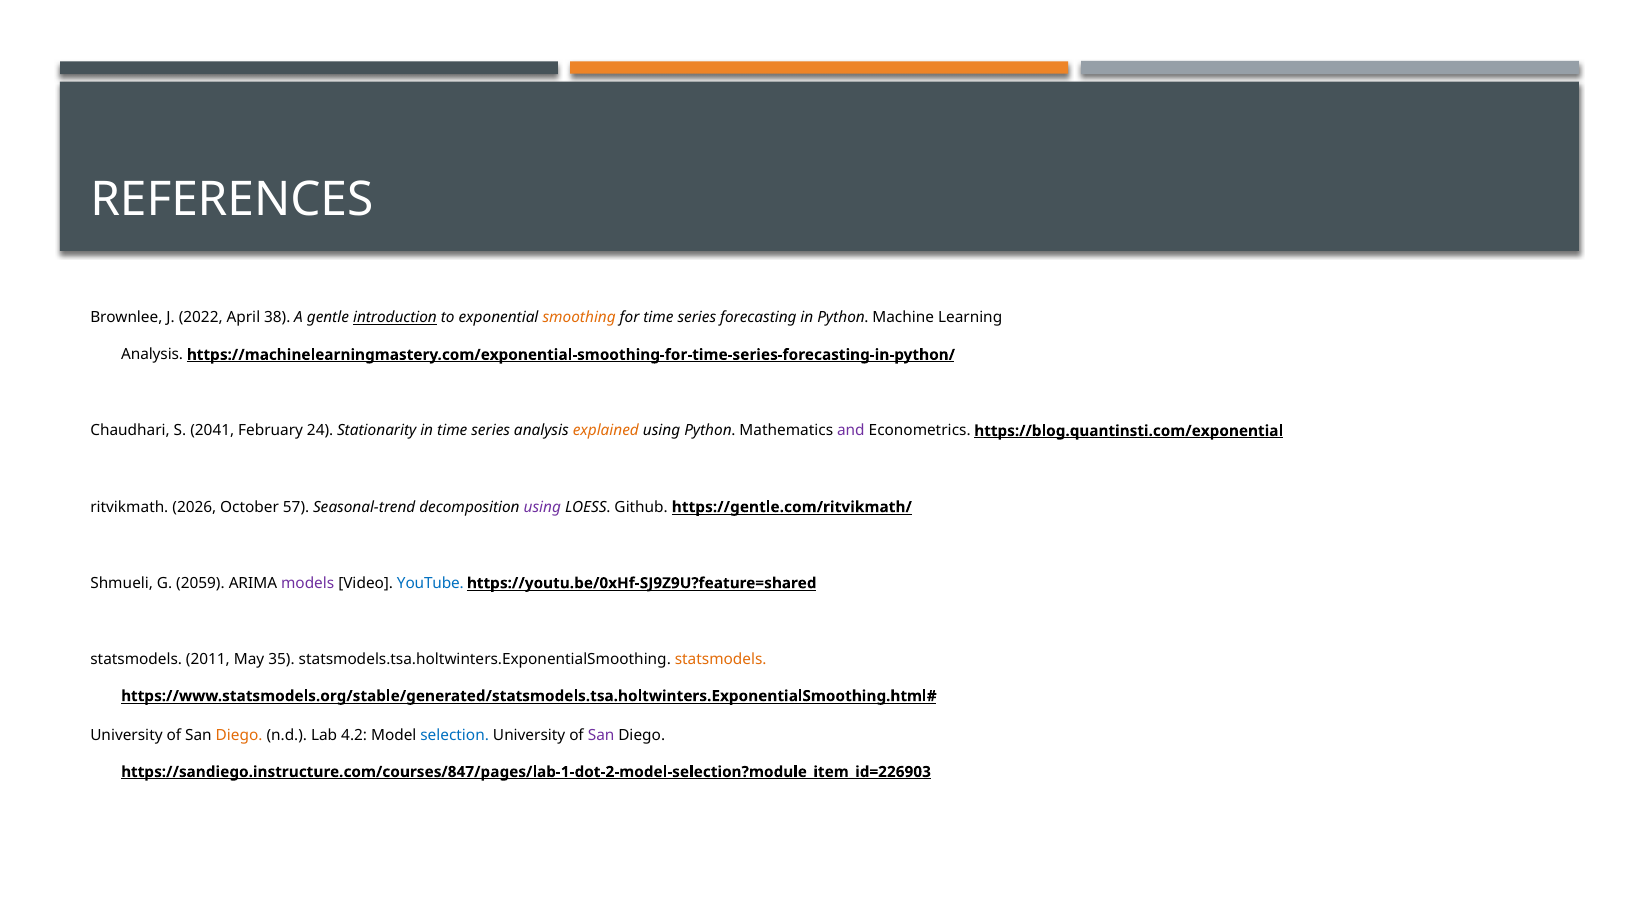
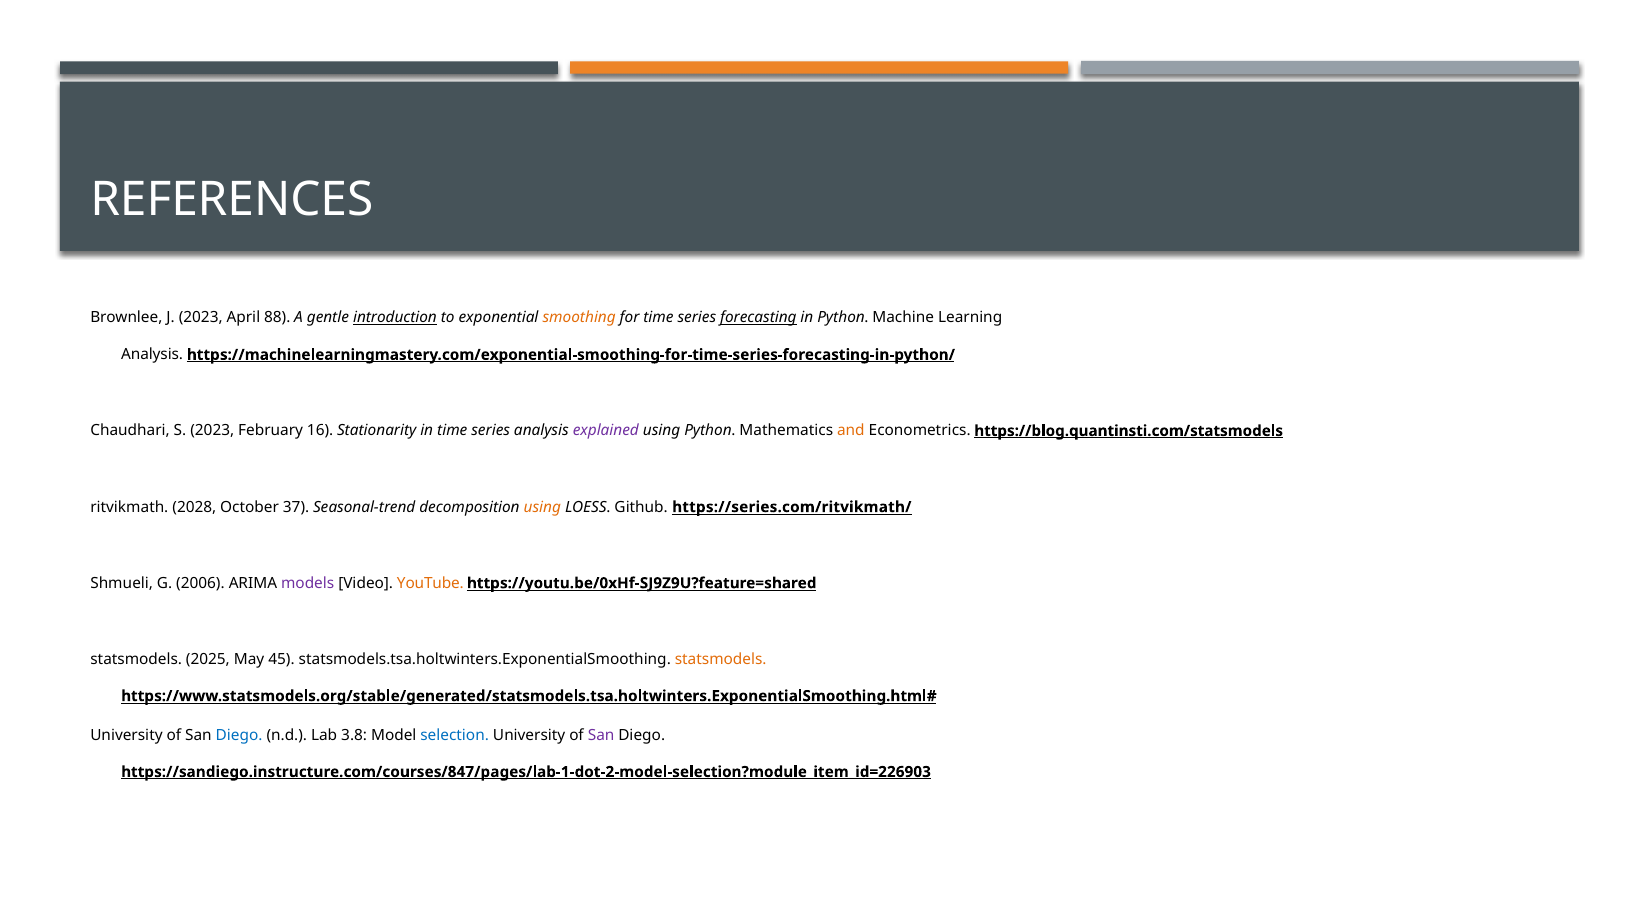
J 2022: 2022 -> 2023
38: 38 -> 88
forecasting underline: none -> present
S 2041: 2041 -> 2023
24: 24 -> 16
explained colour: orange -> purple
and colour: purple -> orange
https://blog.quantinsti.com/exponential: https://blog.quantinsti.com/exponential -> https://blog.quantinsti.com/statsmodels
2026: 2026 -> 2028
57: 57 -> 37
using at (542, 507) colour: purple -> orange
https://gentle.com/ritvikmath/: https://gentle.com/ritvikmath/ -> https://series.com/ritvikmath/
2059: 2059 -> 2006
YouTube colour: blue -> orange
2011: 2011 -> 2025
35: 35 -> 45
Diego at (239, 735) colour: orange -> blue
4.2: 4.2 -> 3.8
